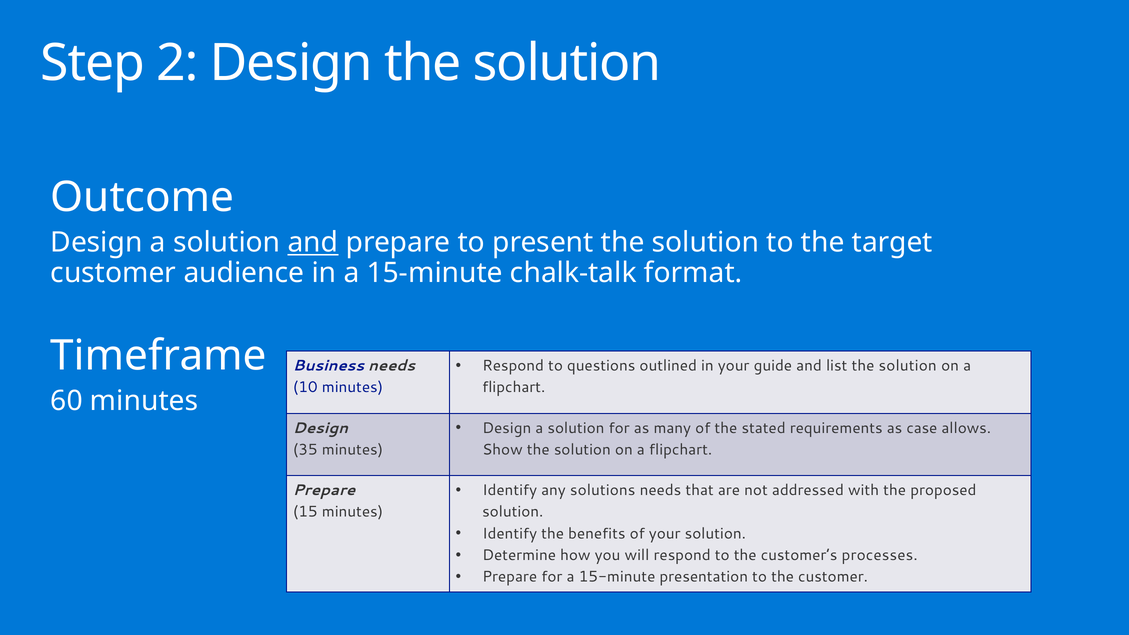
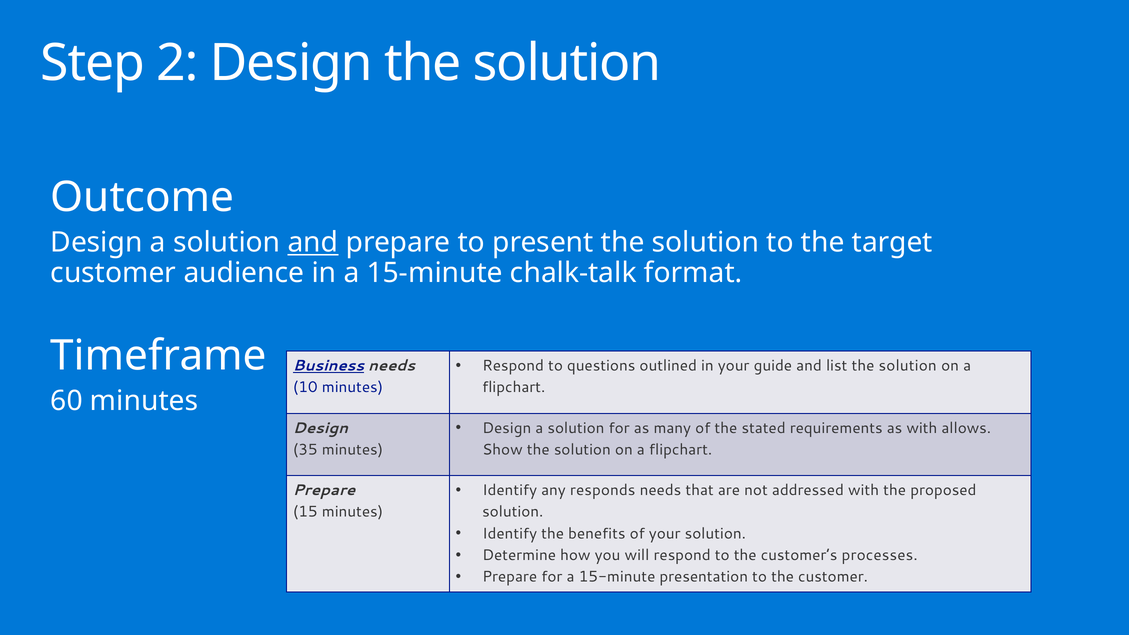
Business underline: none -> present
as case: case -> with
solutions: solutions -> responds
